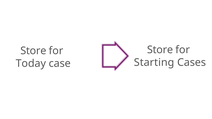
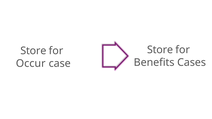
Starting: Starting -> Benefits
Today: Today -> Occur
